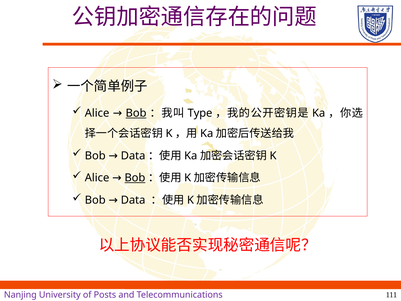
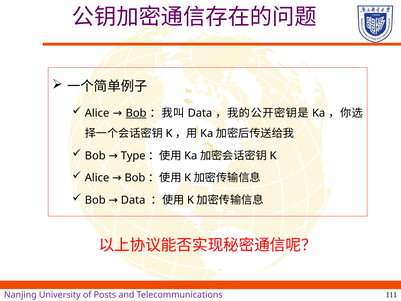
Type at (200, 113): Type -> Data
Data at (133, 156): Data -> Type
Bob at (135, 178) underline: present -> none
